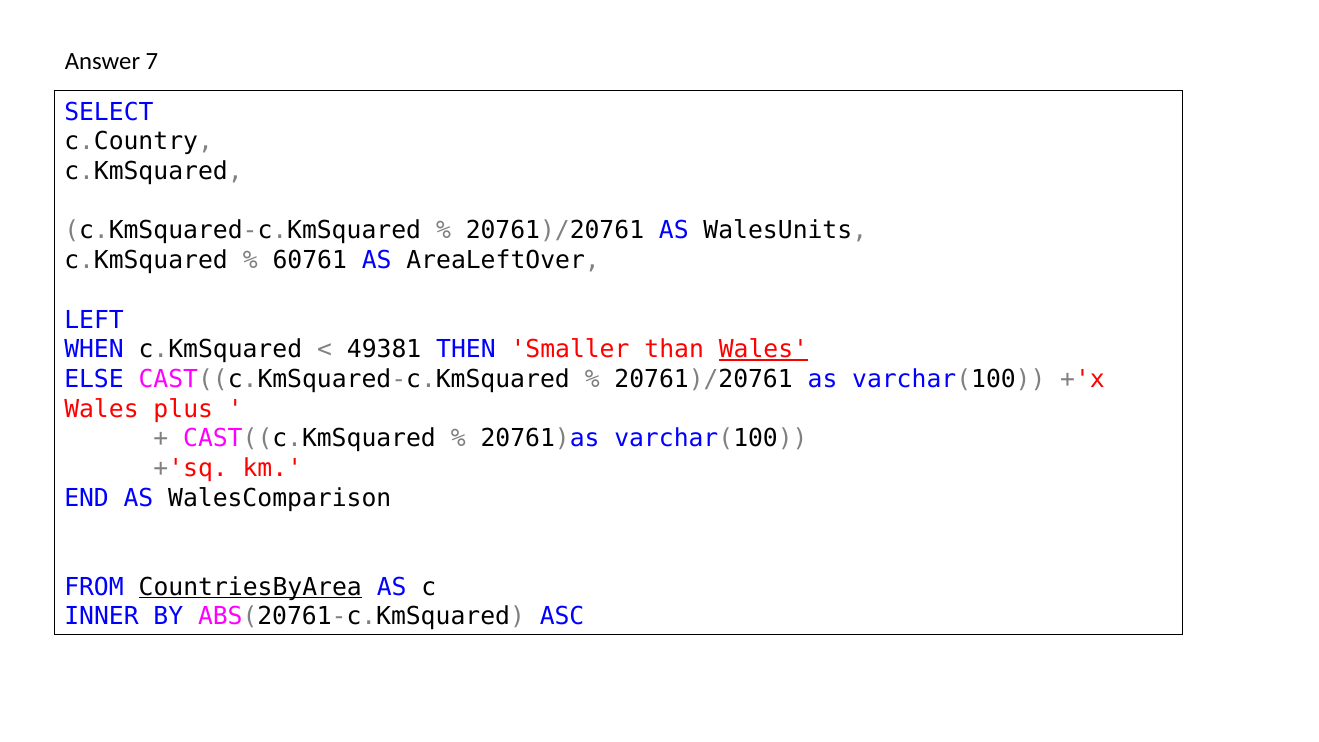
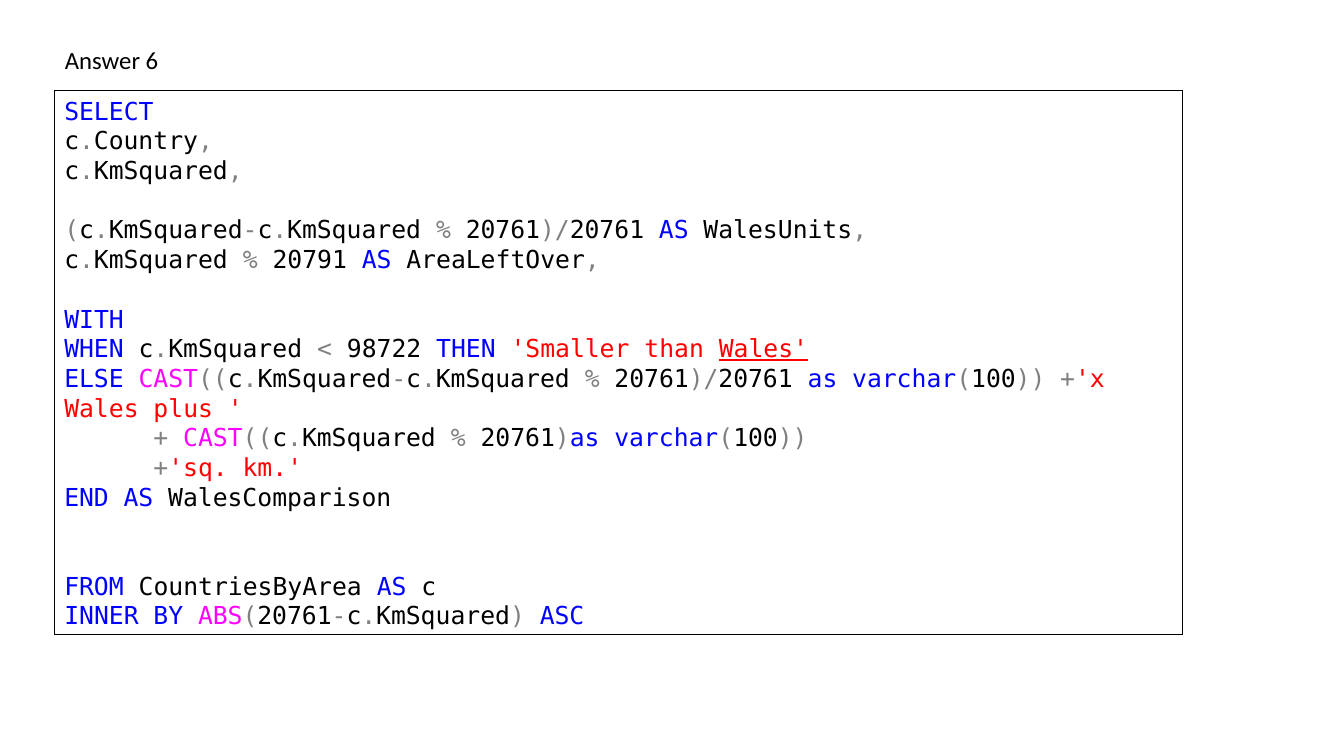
7: 7 -> 6
60761: 60761 -> 20791
LEFT: LEFT -> WITH
49381: 49381 -> 98722
CountriesByArea underline: present -> none
